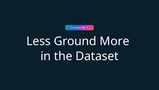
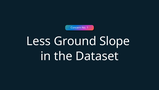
More: More -> Slope
